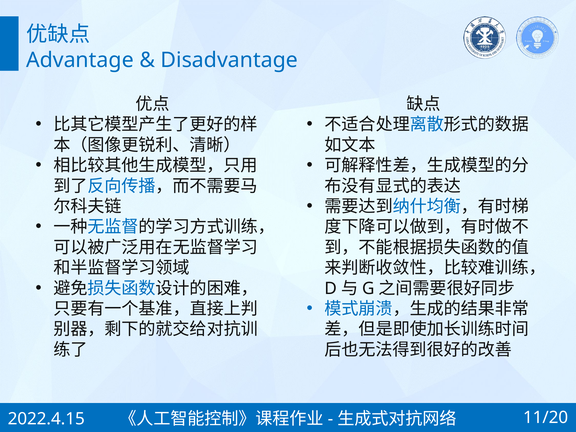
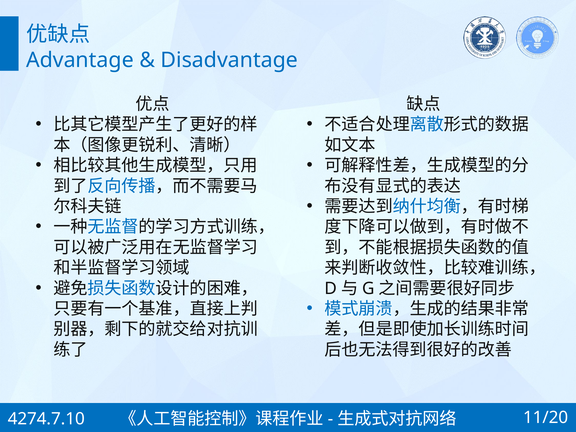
2022.4.15: 2022.4.15 -> 4274.7.10
